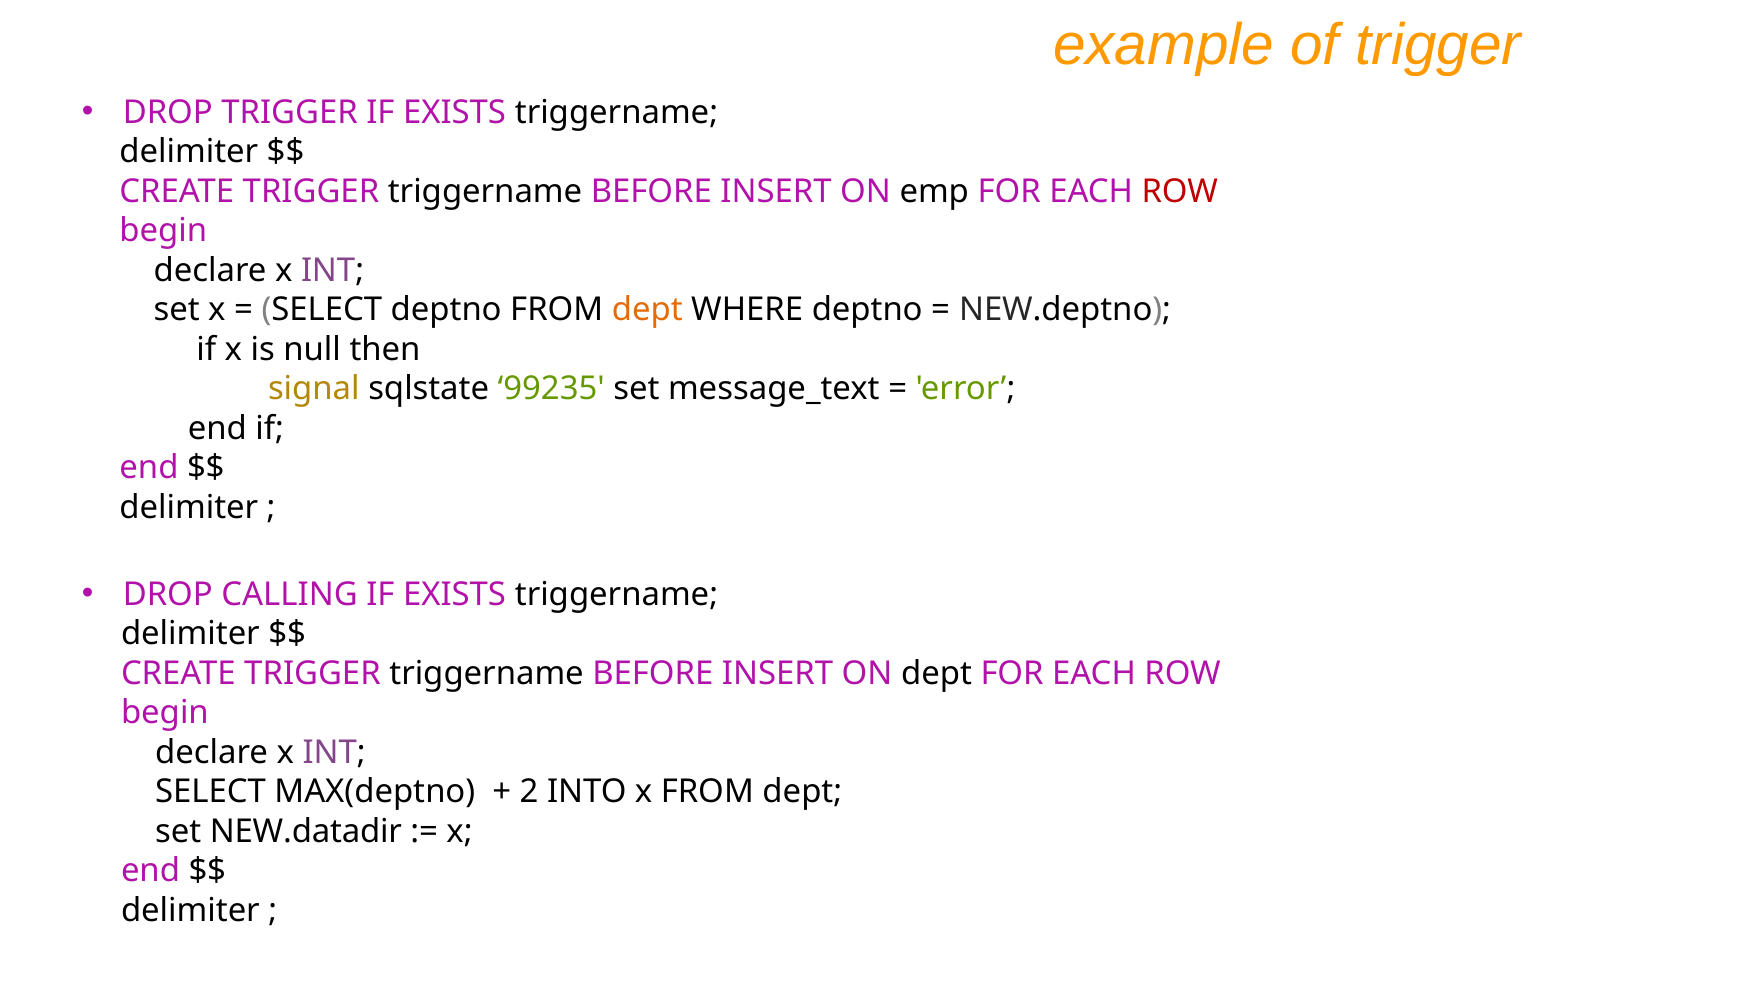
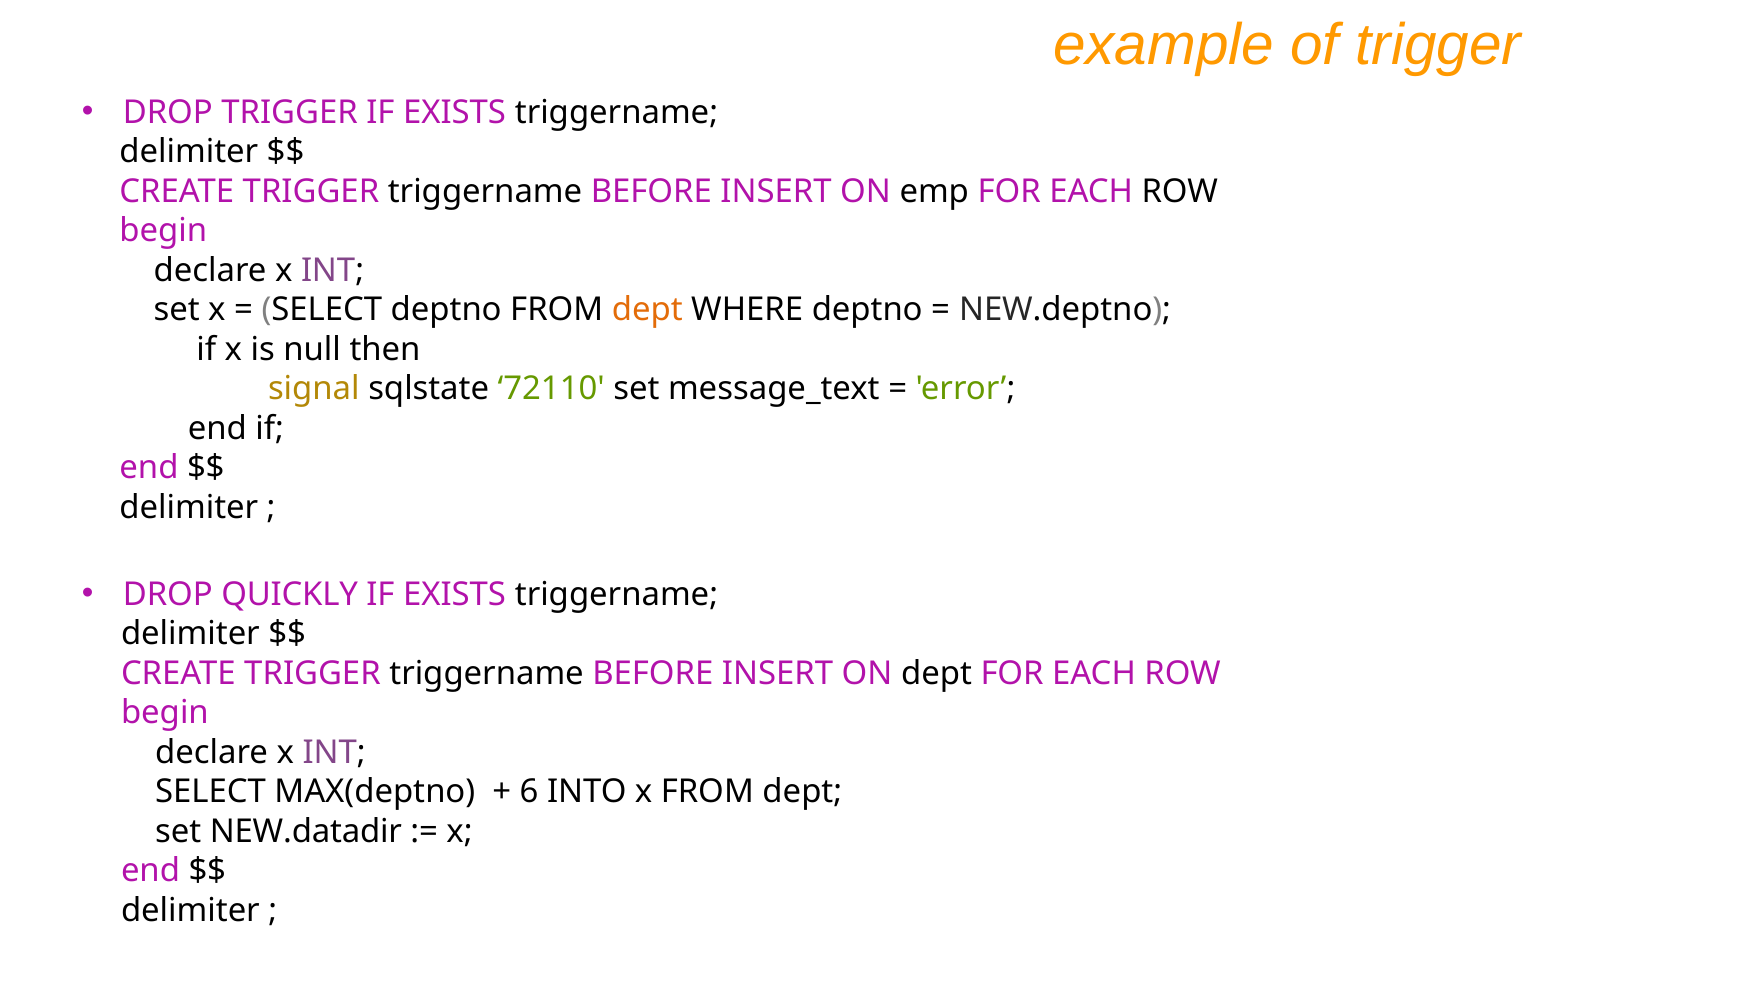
ROW at (1180, 191) colour: red -> black
99235: 99235 -> 72110
CALLING: CALLING -> QUICKLY
2: 2 -> 6
